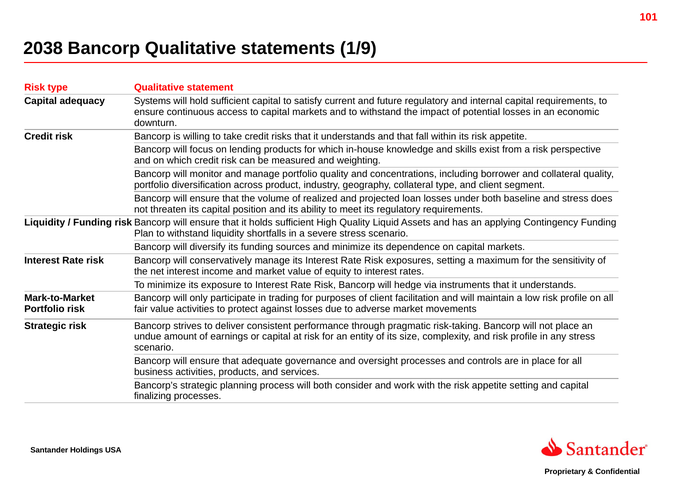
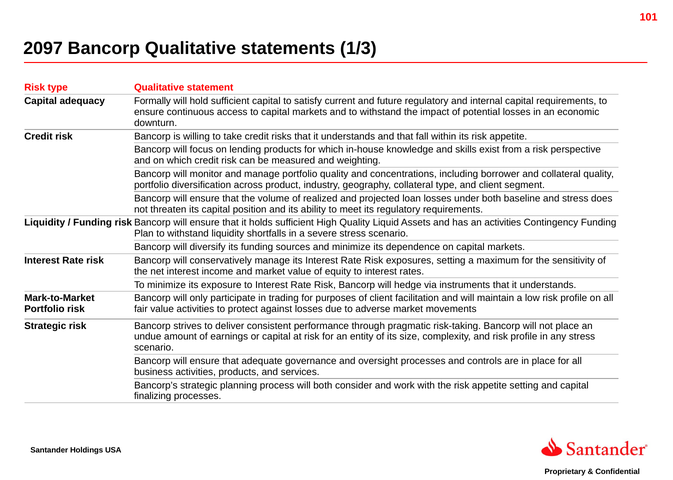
2038: 2038 -> 2097
1/9: 1/9 -> 1/3
Systems: Systems -> Formally
an applying: applying -> activities
